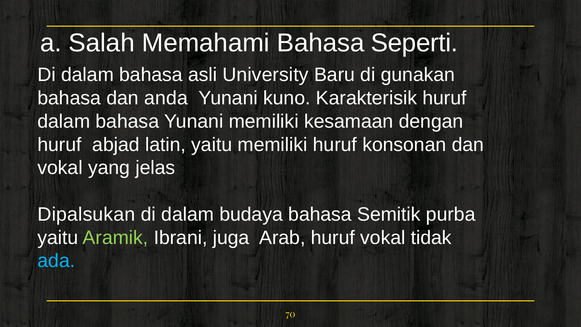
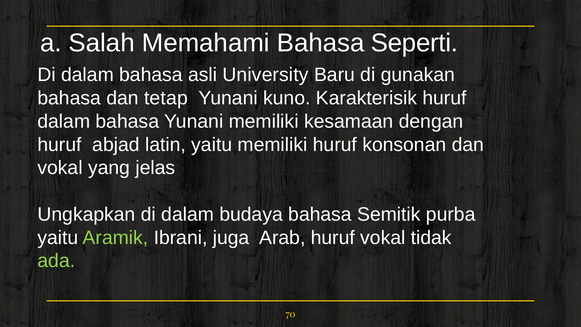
anda: anda -> tetap
Dipalsukan: Dipalsukan -> Ungkapkan
ada colour: light blue -> light green
